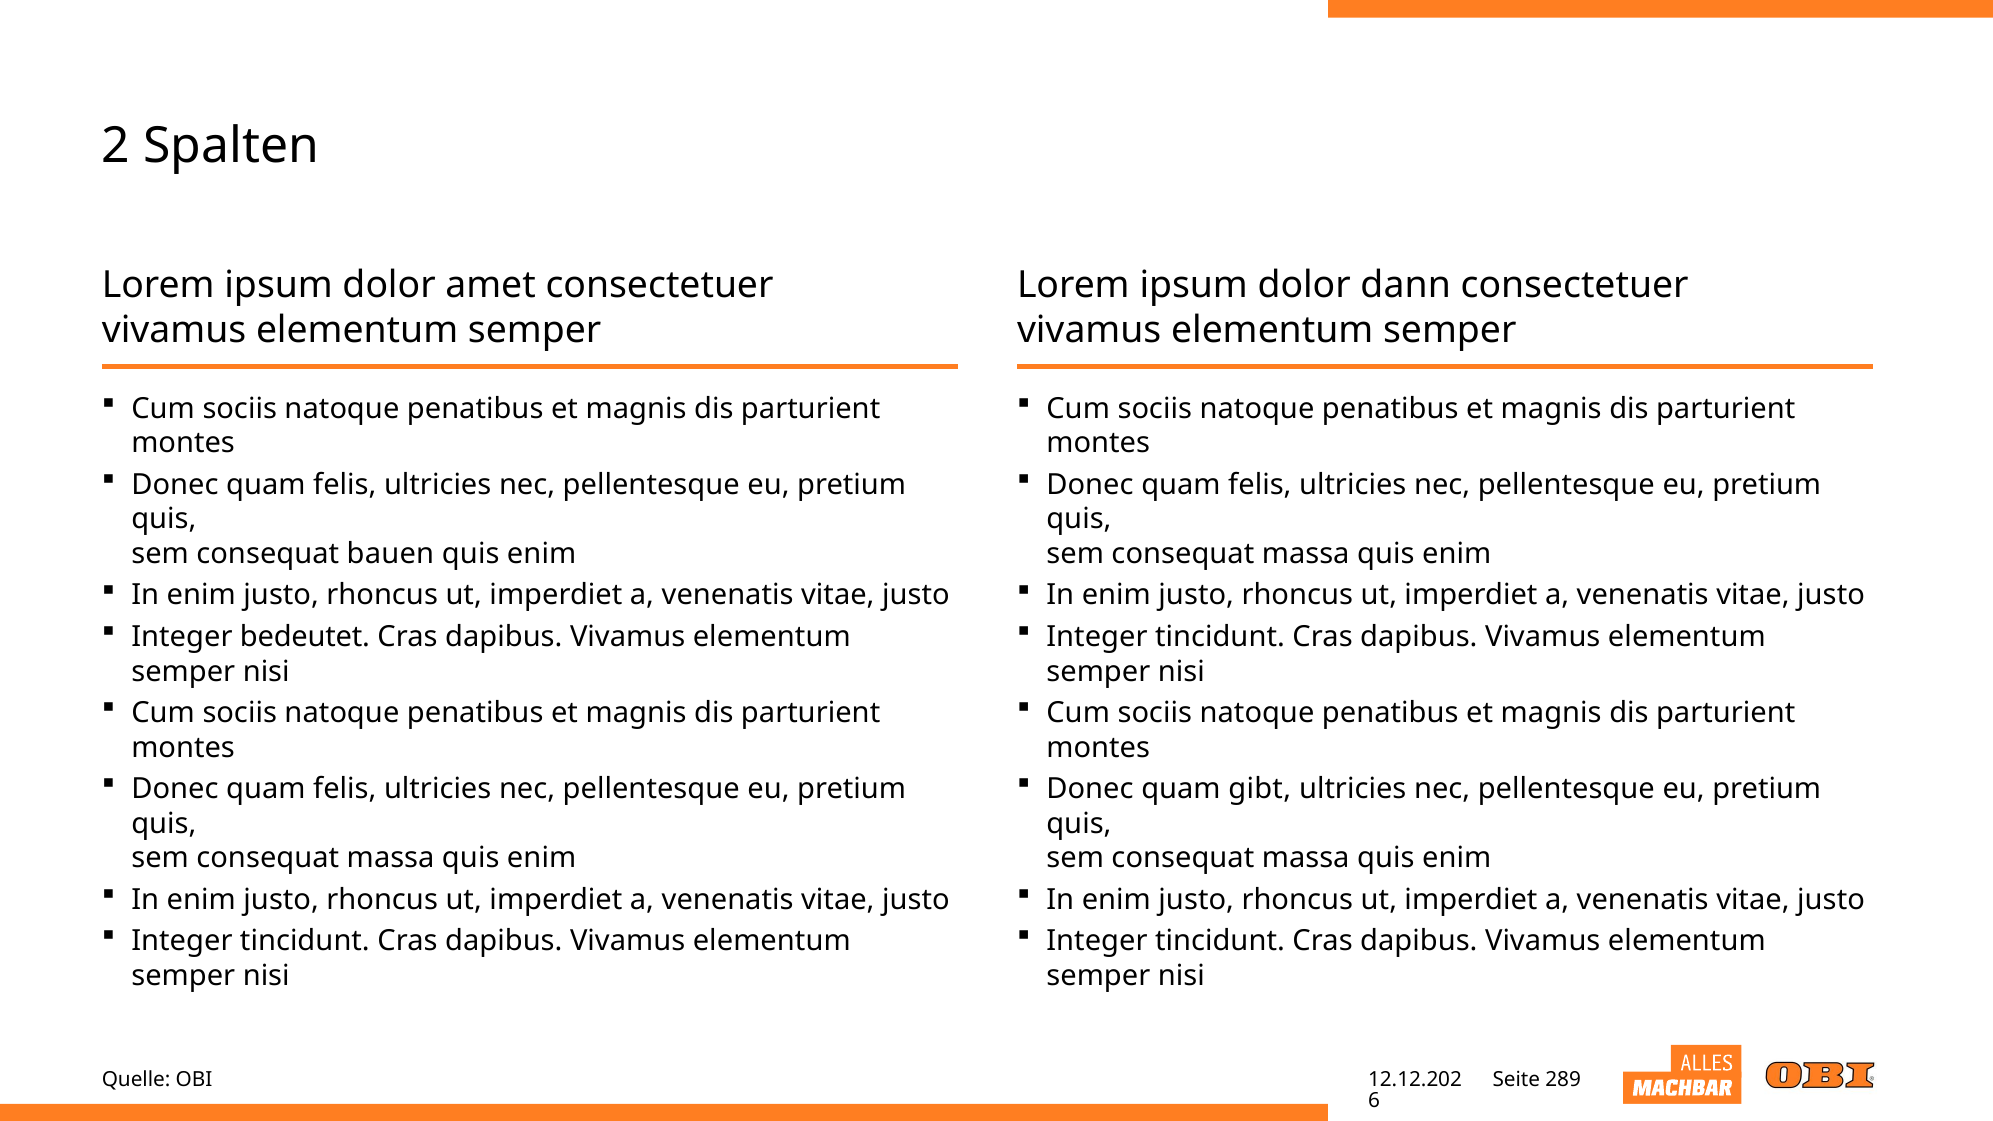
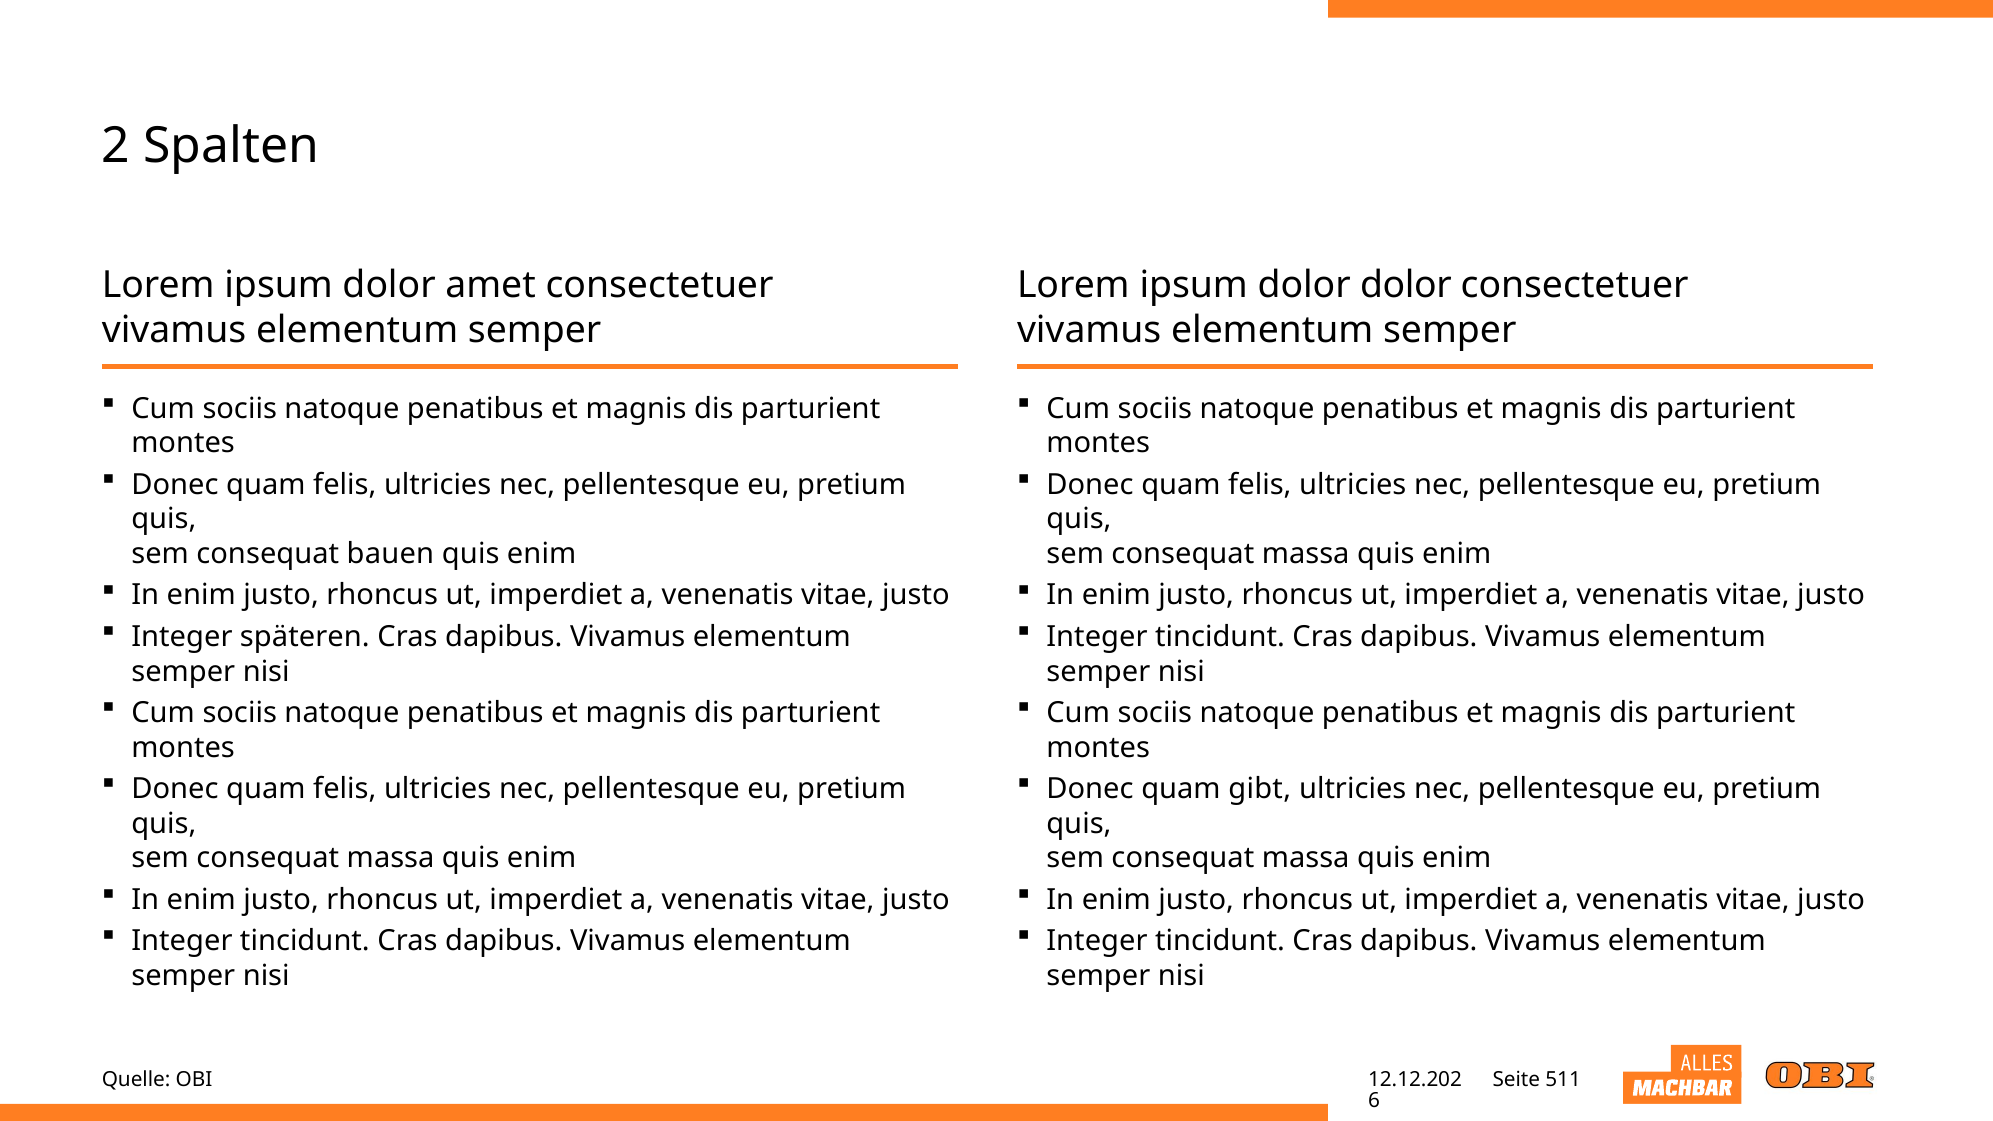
dolor dann: dann -> dolor
bedeutet: bedeutet -> späteren
289: 289 -> 511
